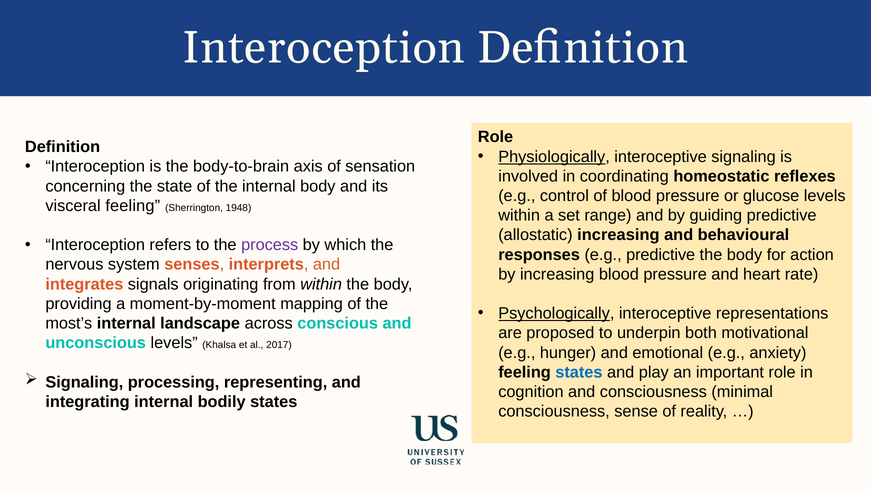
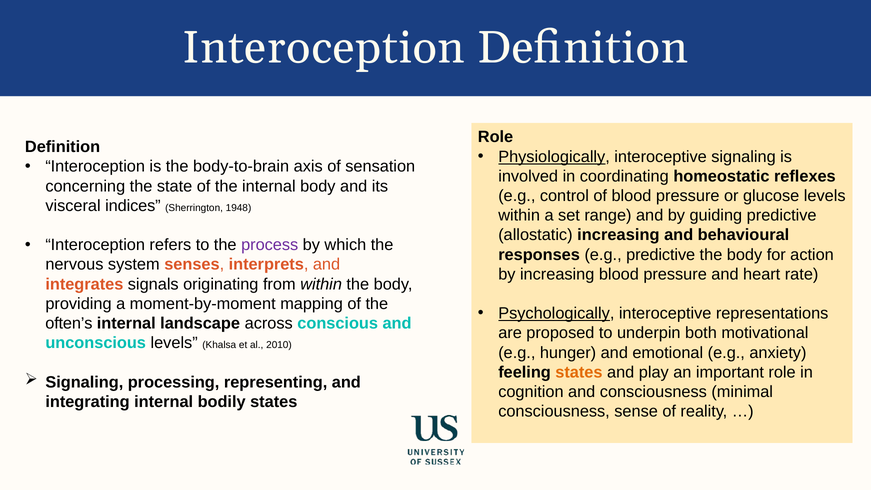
visceral feeling: feeling -> indices
most’s: most’s -> often’s
2017: 2017 -> 2010
states at (579, 372) colour: blue -> orange
